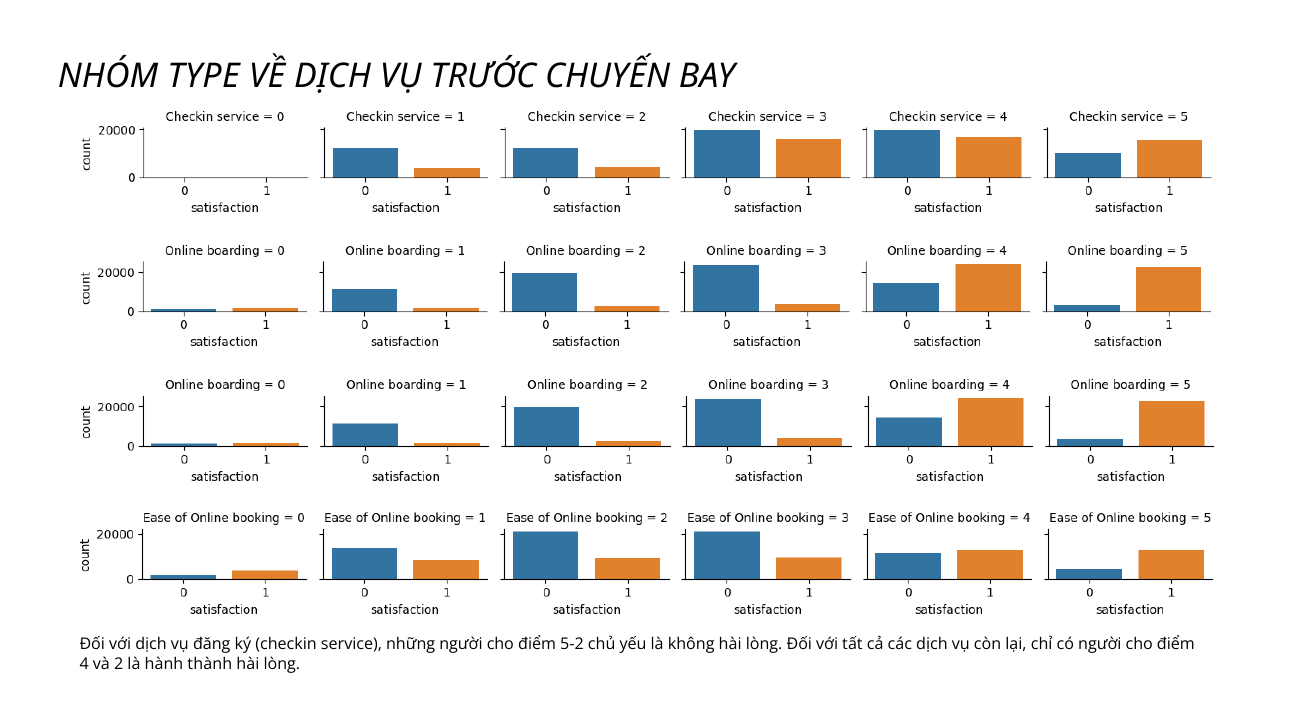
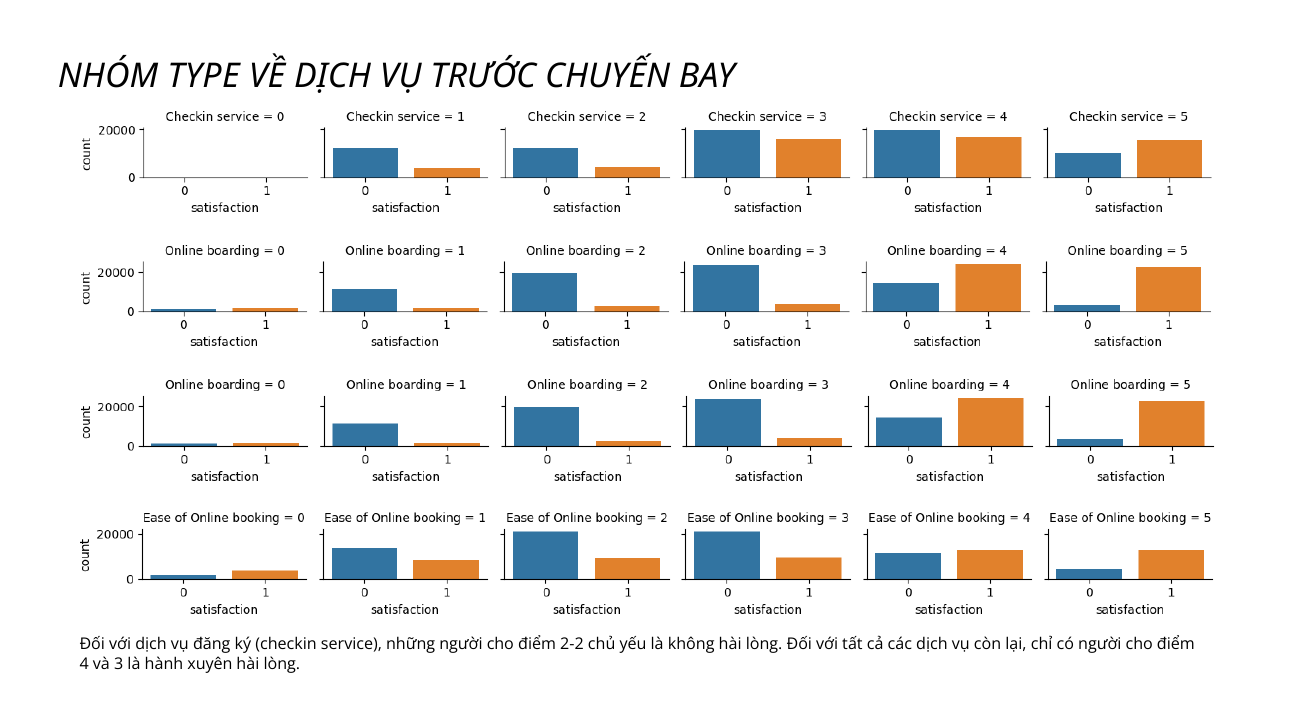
5-2: 5-2 -> 2-2
2: 2 -> 3
thành: thành -> xuyên
